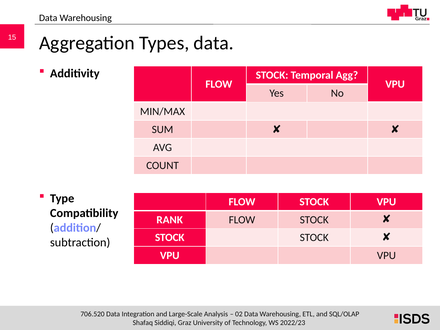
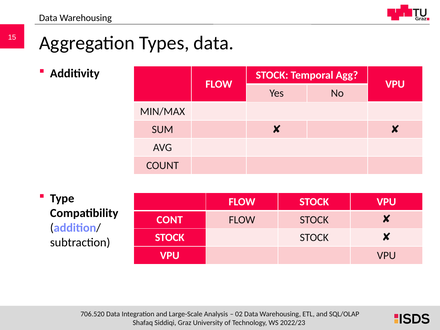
RANK: RANK -> CONT
